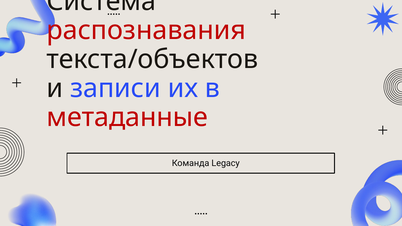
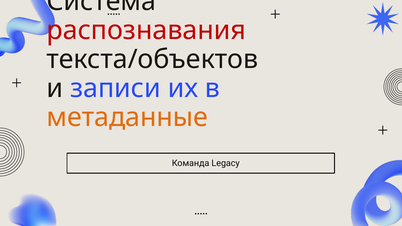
метаданные colour: red -> orange
